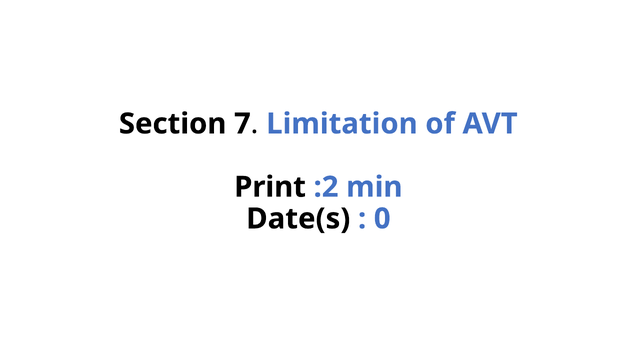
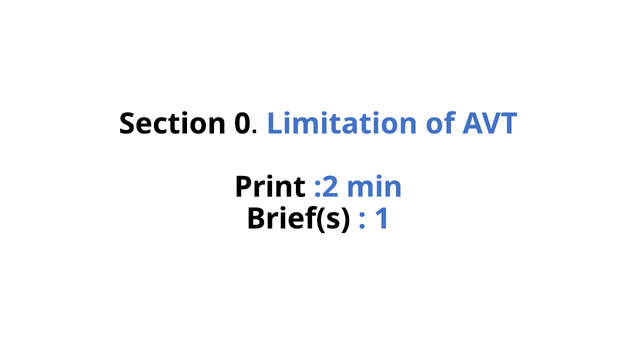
7: 7 -> 0
Date(s: Date(s -> Brief(s
0: 0 -> 1
